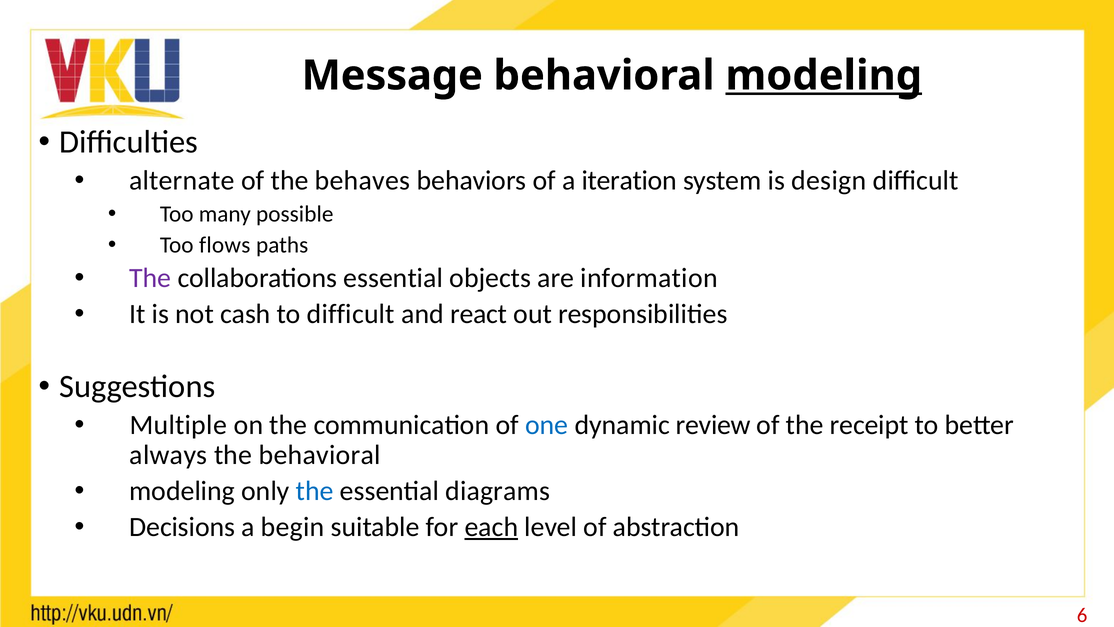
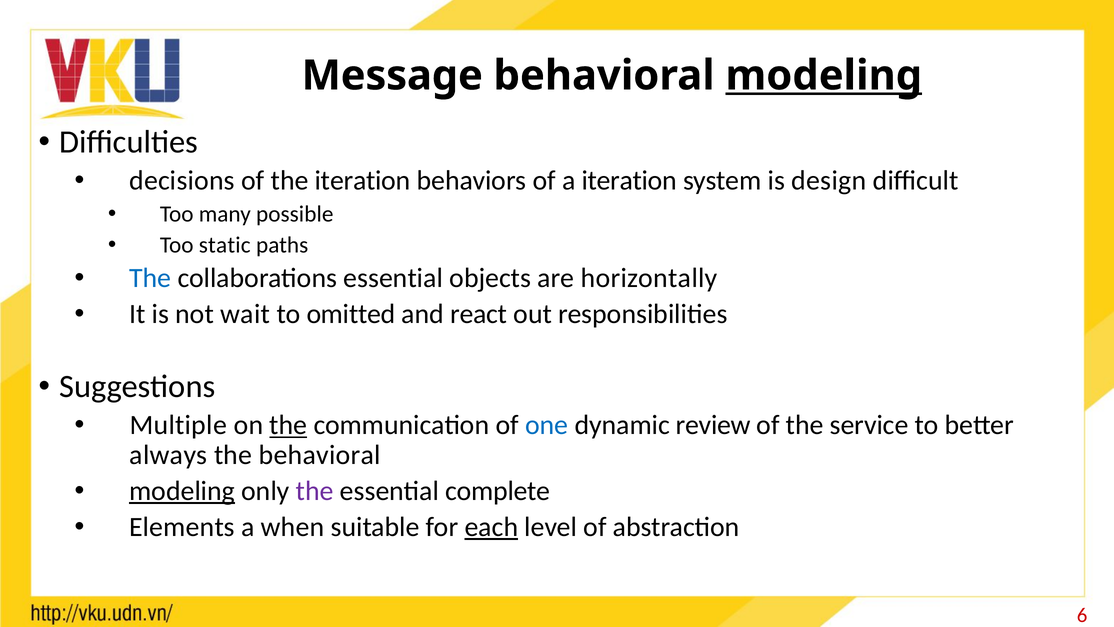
alternate: alternate -> decisions
the behaves: behaves -> iteration
flows: flows -> static
The at (150, 278) colour: purple -> blue
information: information -> horizontally
cash: cash -> wait
to difficult: difficult -> omitted
the at (288, 425) underline: none -> present
receipt: receipt -> service
modeling at (182, 491) underline: none -> present
the at (315, 491) colour: blue -> purple
diagrams: diagrams -> complete
Decisions: Decisions -> Elements
begin: begin -> when
